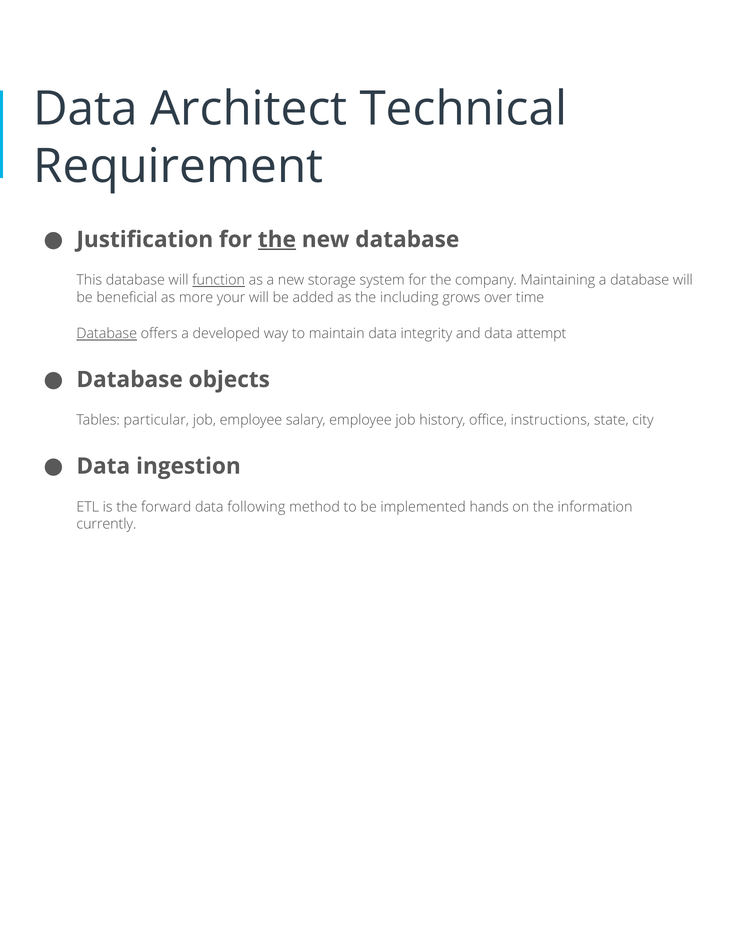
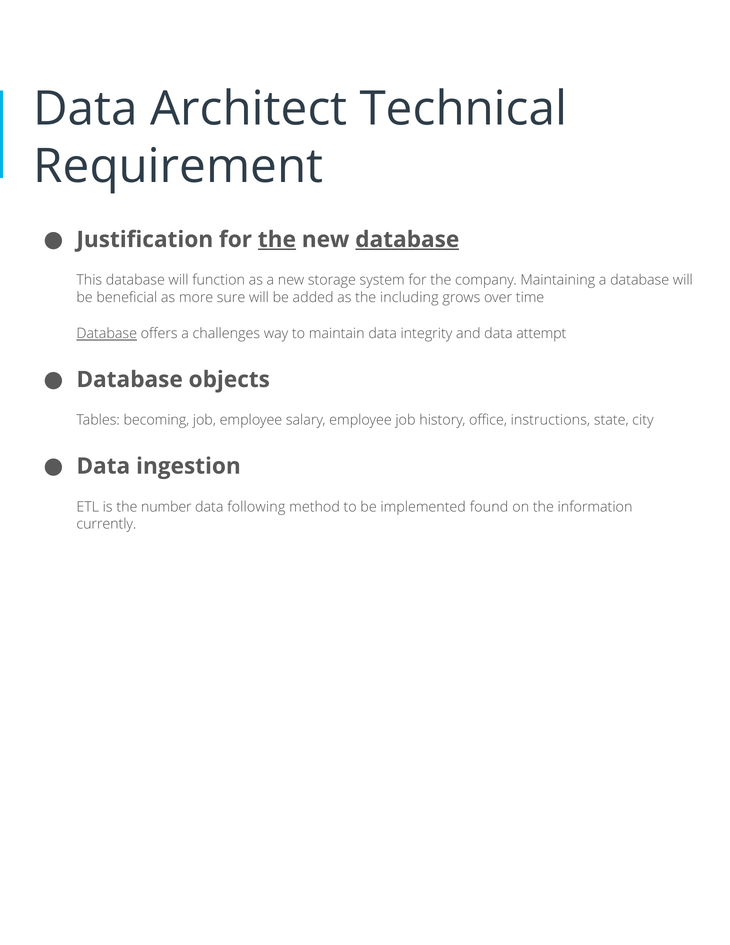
database at (407, 239) underline: none -> present
function underline: present -> none
your: your -> sure
developed: developed -> challenges
particular: particular -> becoming
forward: forward -> number
hands: hands -> found
